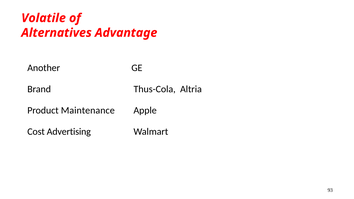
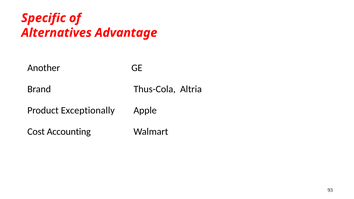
Volatile: Volatile -> Specific
Maintenance: Maintenance -> Exceptionally
Advertising: Advertising -> Accounting
